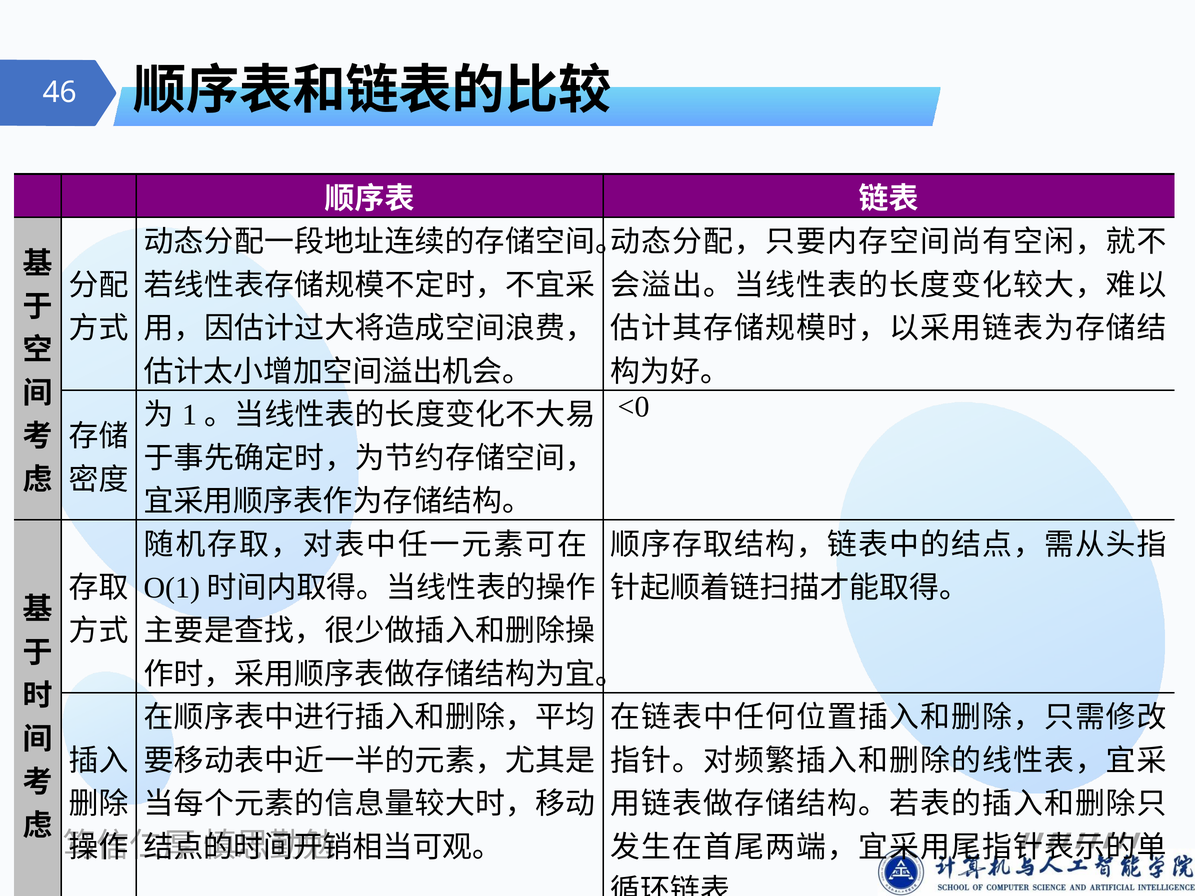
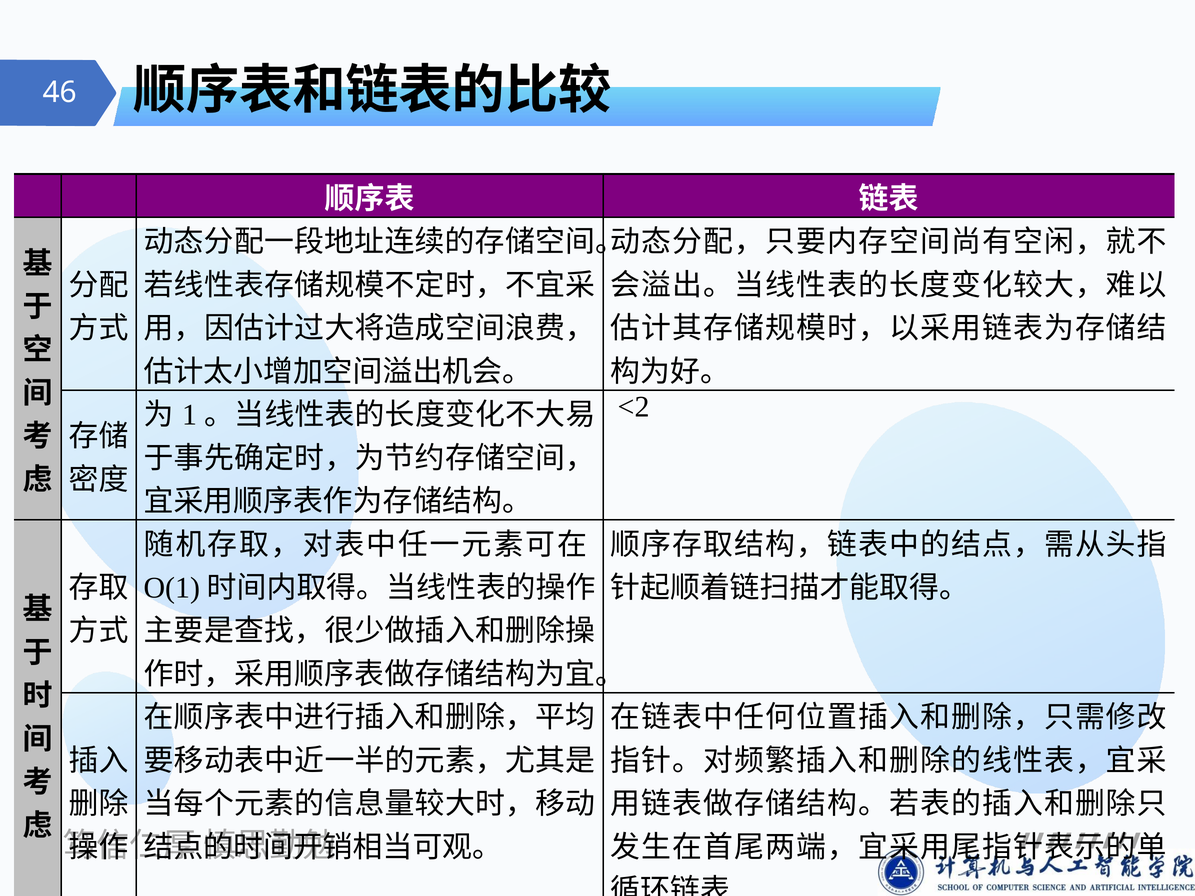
<0: <0 -> <2
